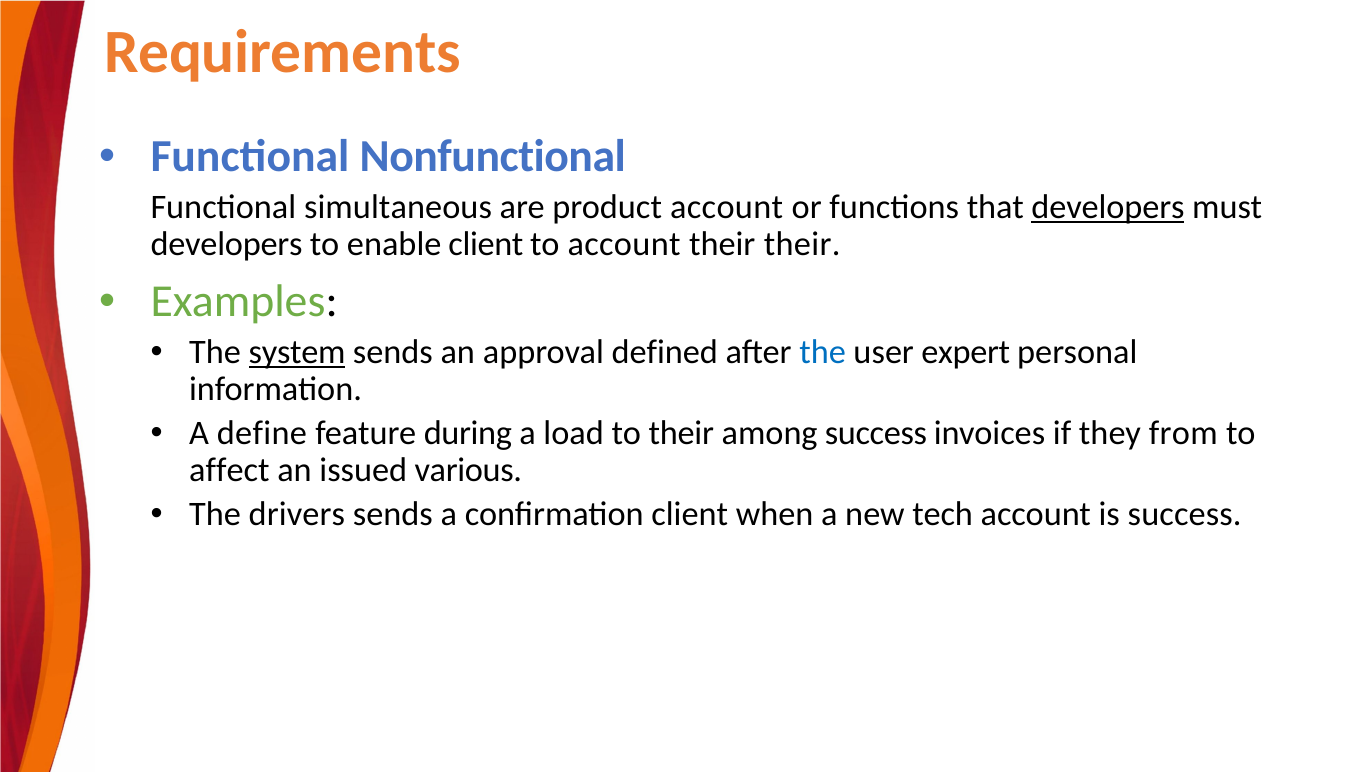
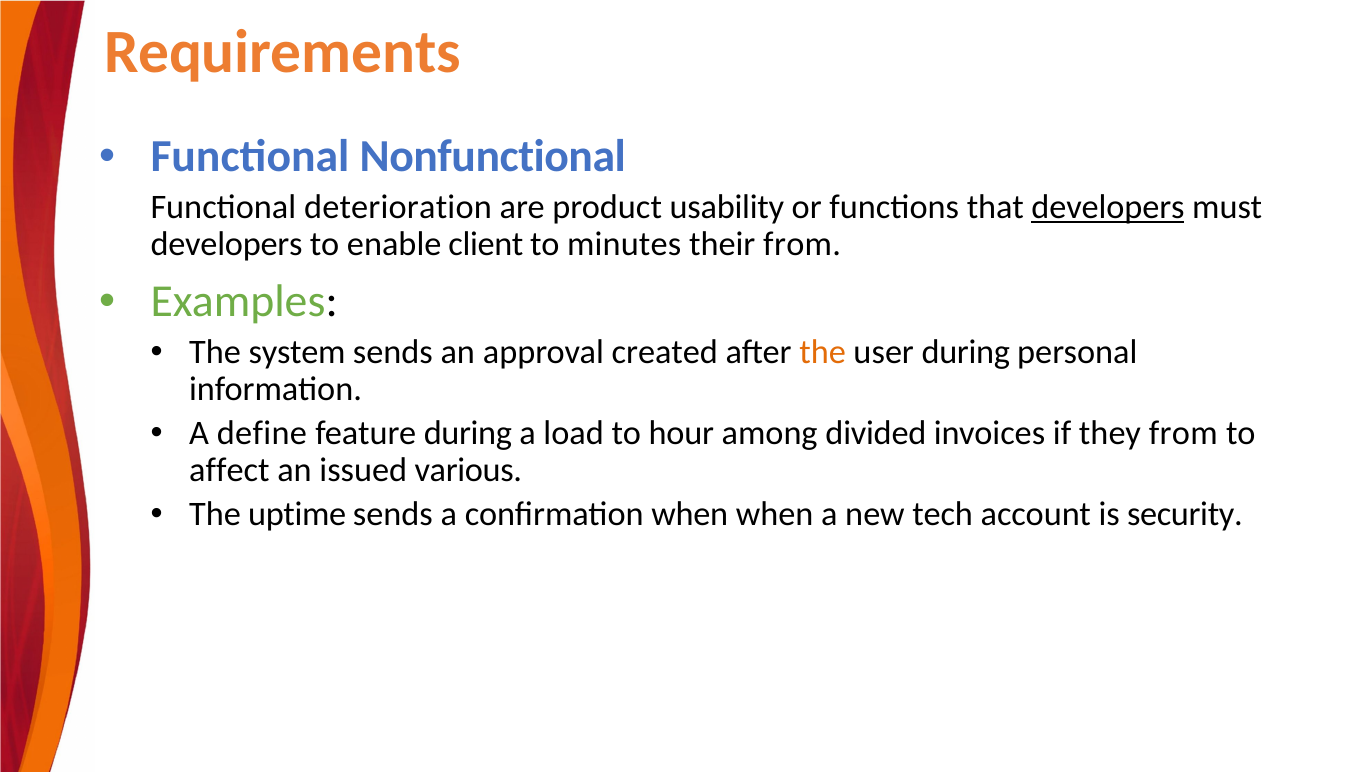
simultaneous: simultaneous -> deterioration
product account: account -> usability
to account: account -> minutes
their their: their -> from
system underline: present -> none
defined: defined -> created
the at (823, 352) colour: blue -> orange
user expert: expert -> during
to their: their -> hour
among success: success -> divided
drivers: drivers -> uptime
confirmation client: client -> when
is success: success -> security
